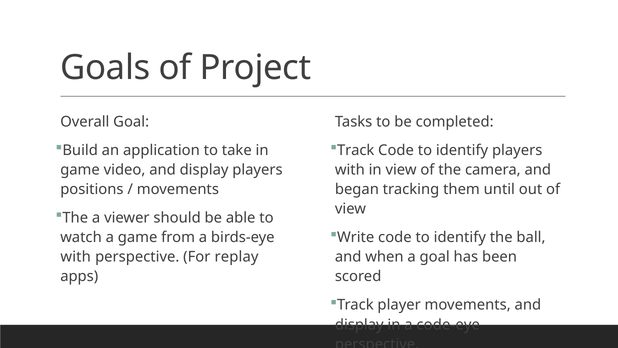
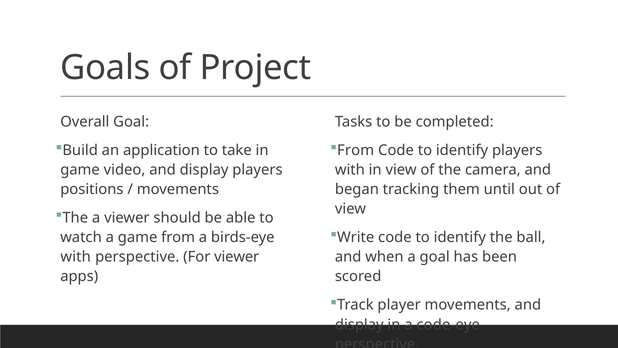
Track at (356, 150): Track -> From
For replay: replay -> viewer
